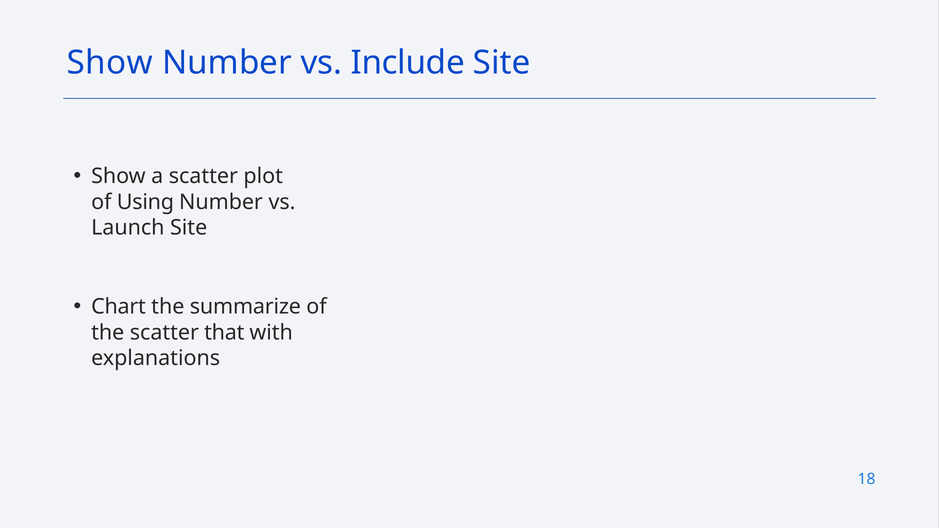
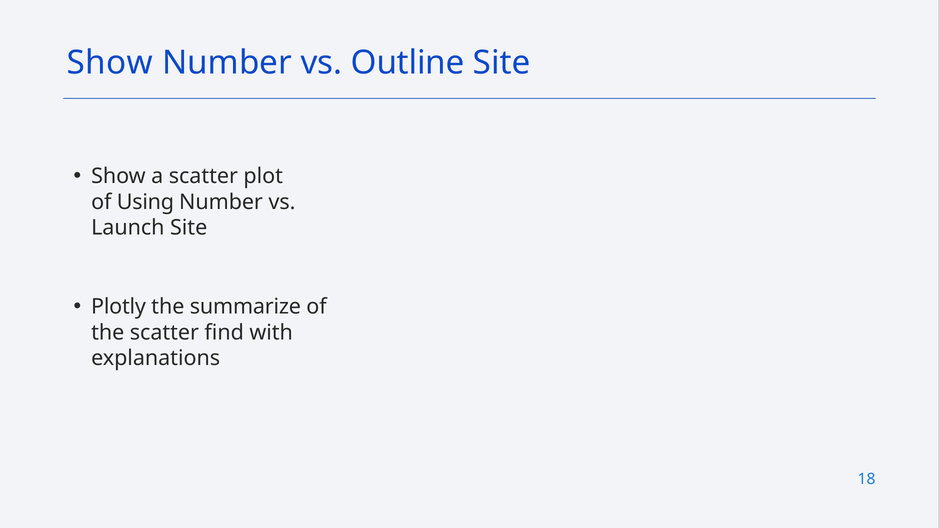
Include: Include -> Outline
Chart: Chart -> Plotly
that: that -> find
